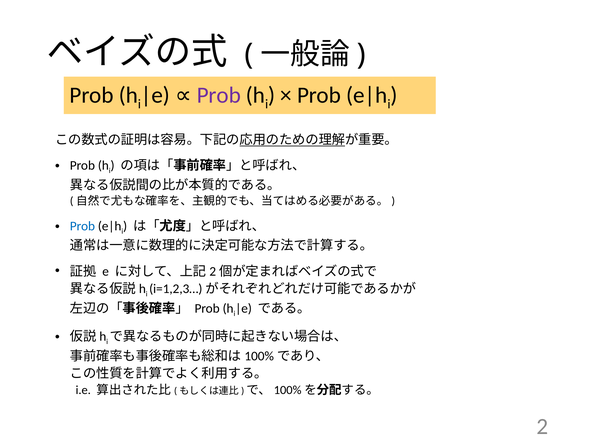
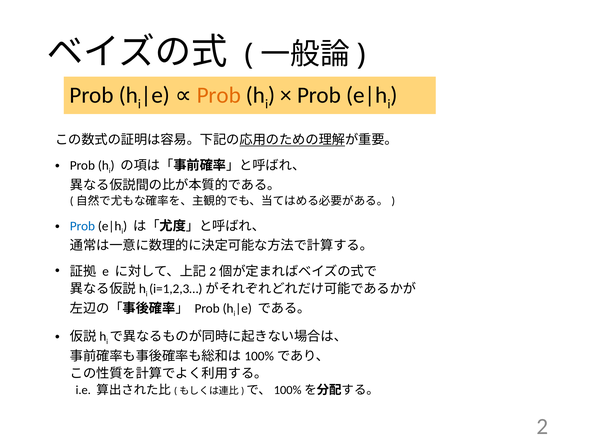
Prob at (219, 95) colour: purple -> orange
